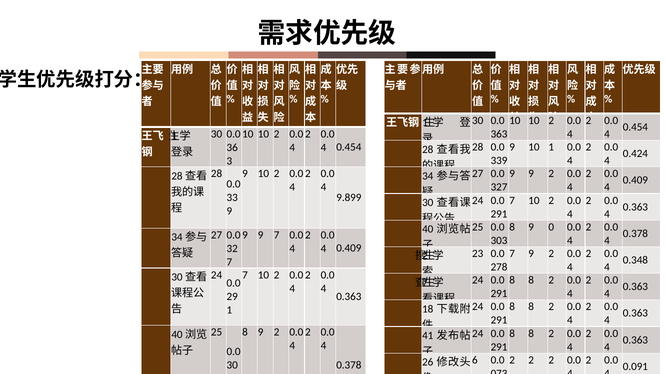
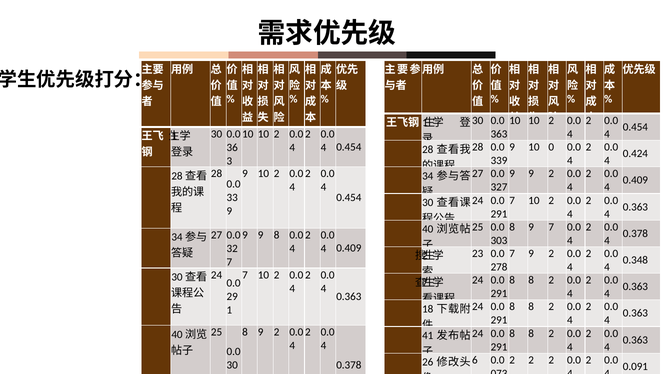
10 1: 1 -> 0
9.899 at (349, 198): 9.899 -> 0.454
9 0: 0 -> 7
9 7: 7 -> 8
